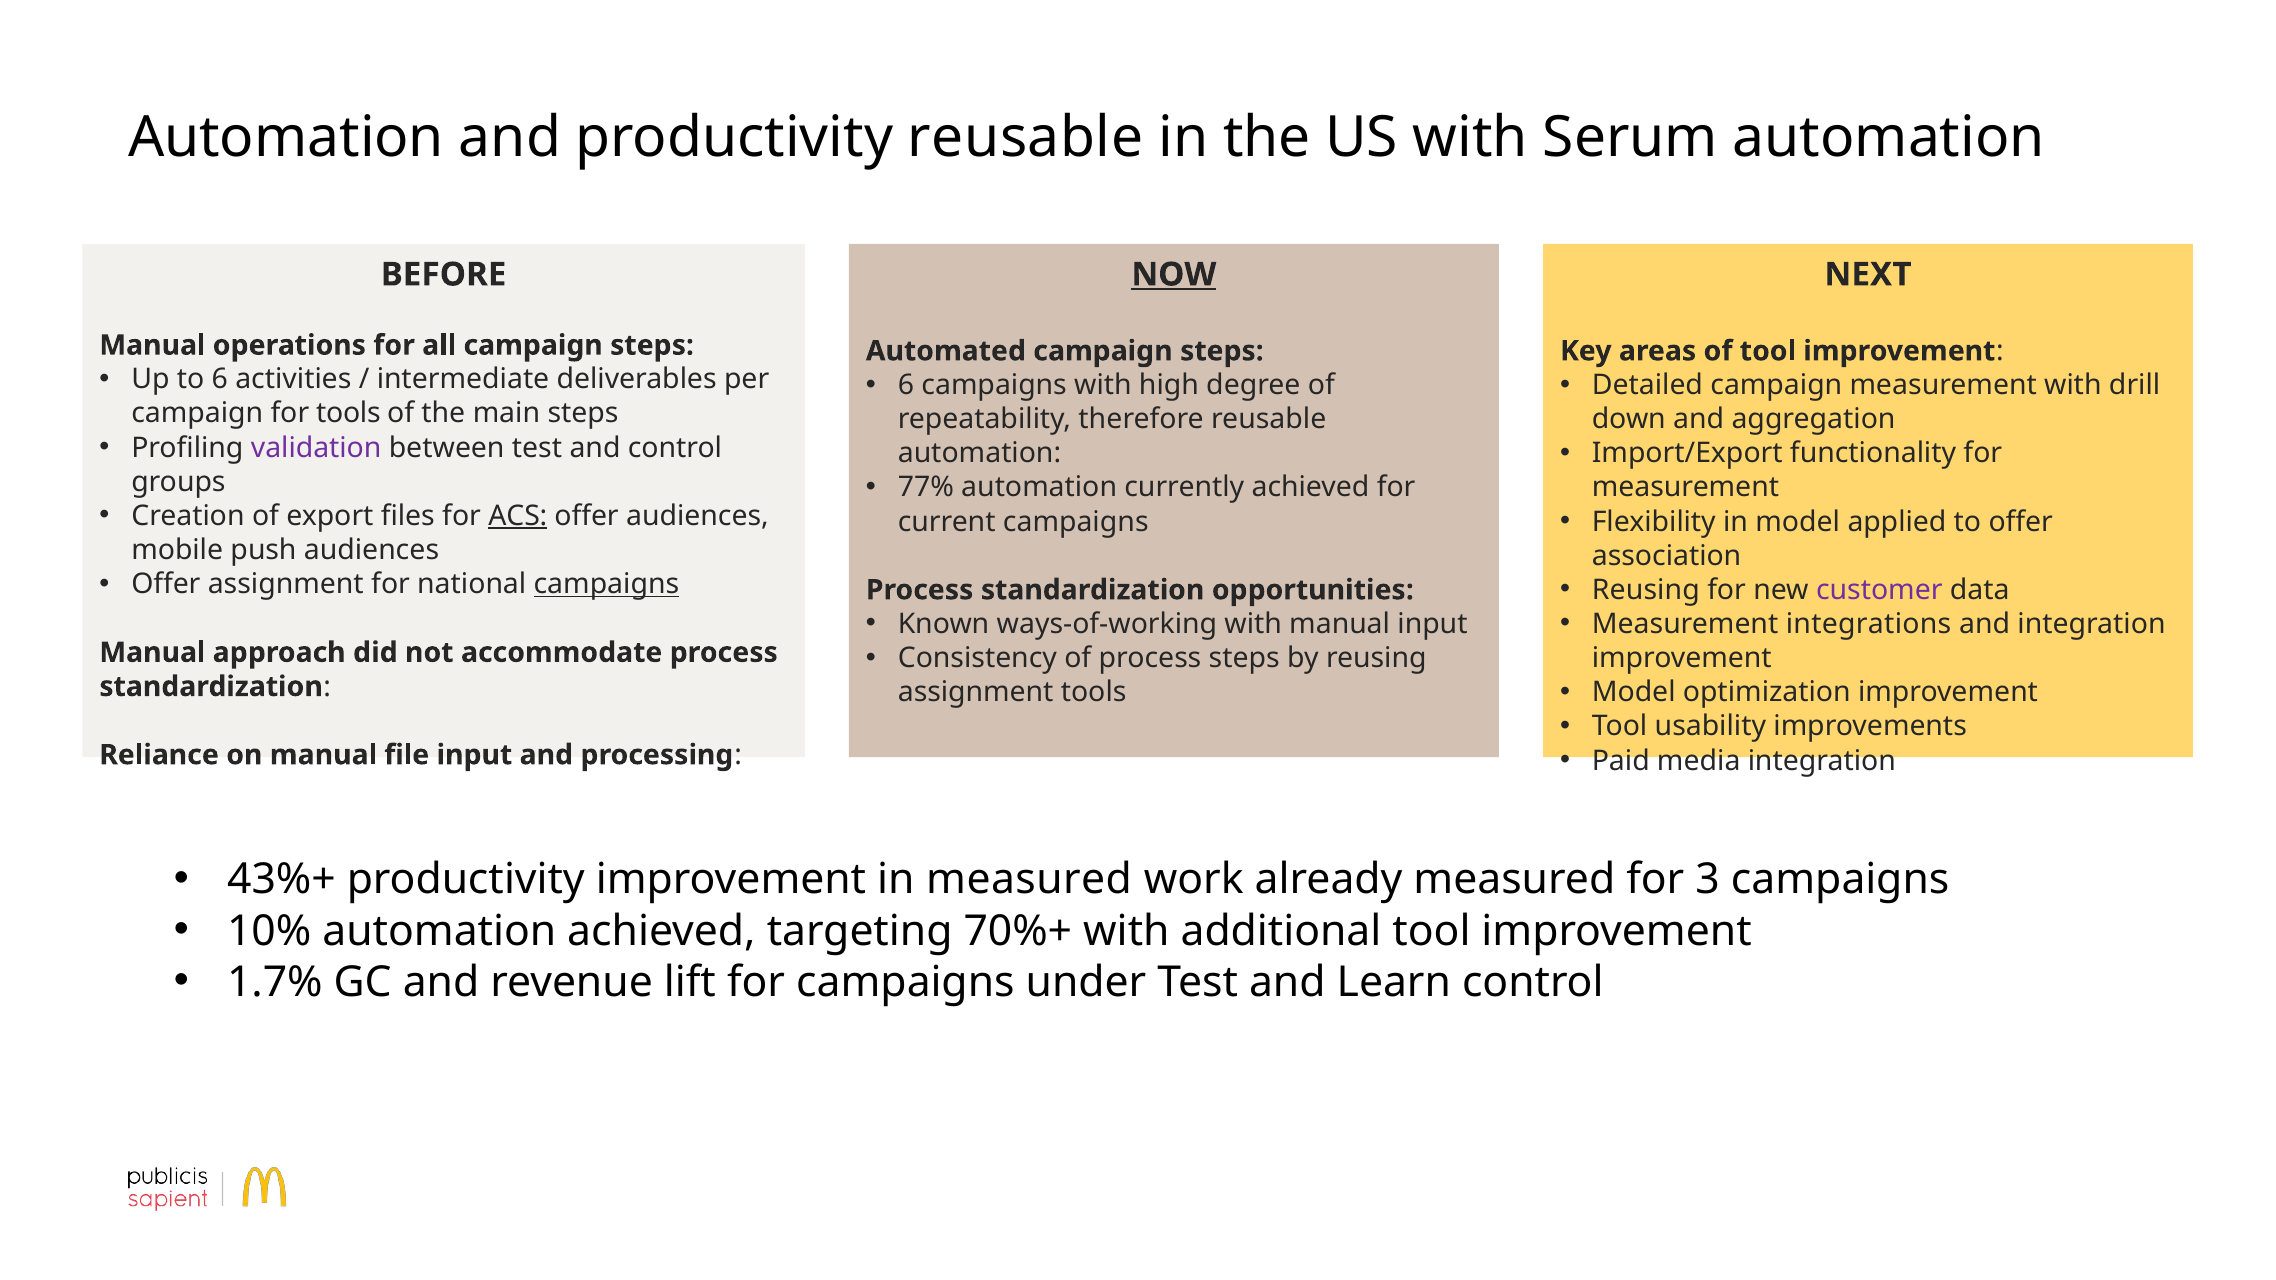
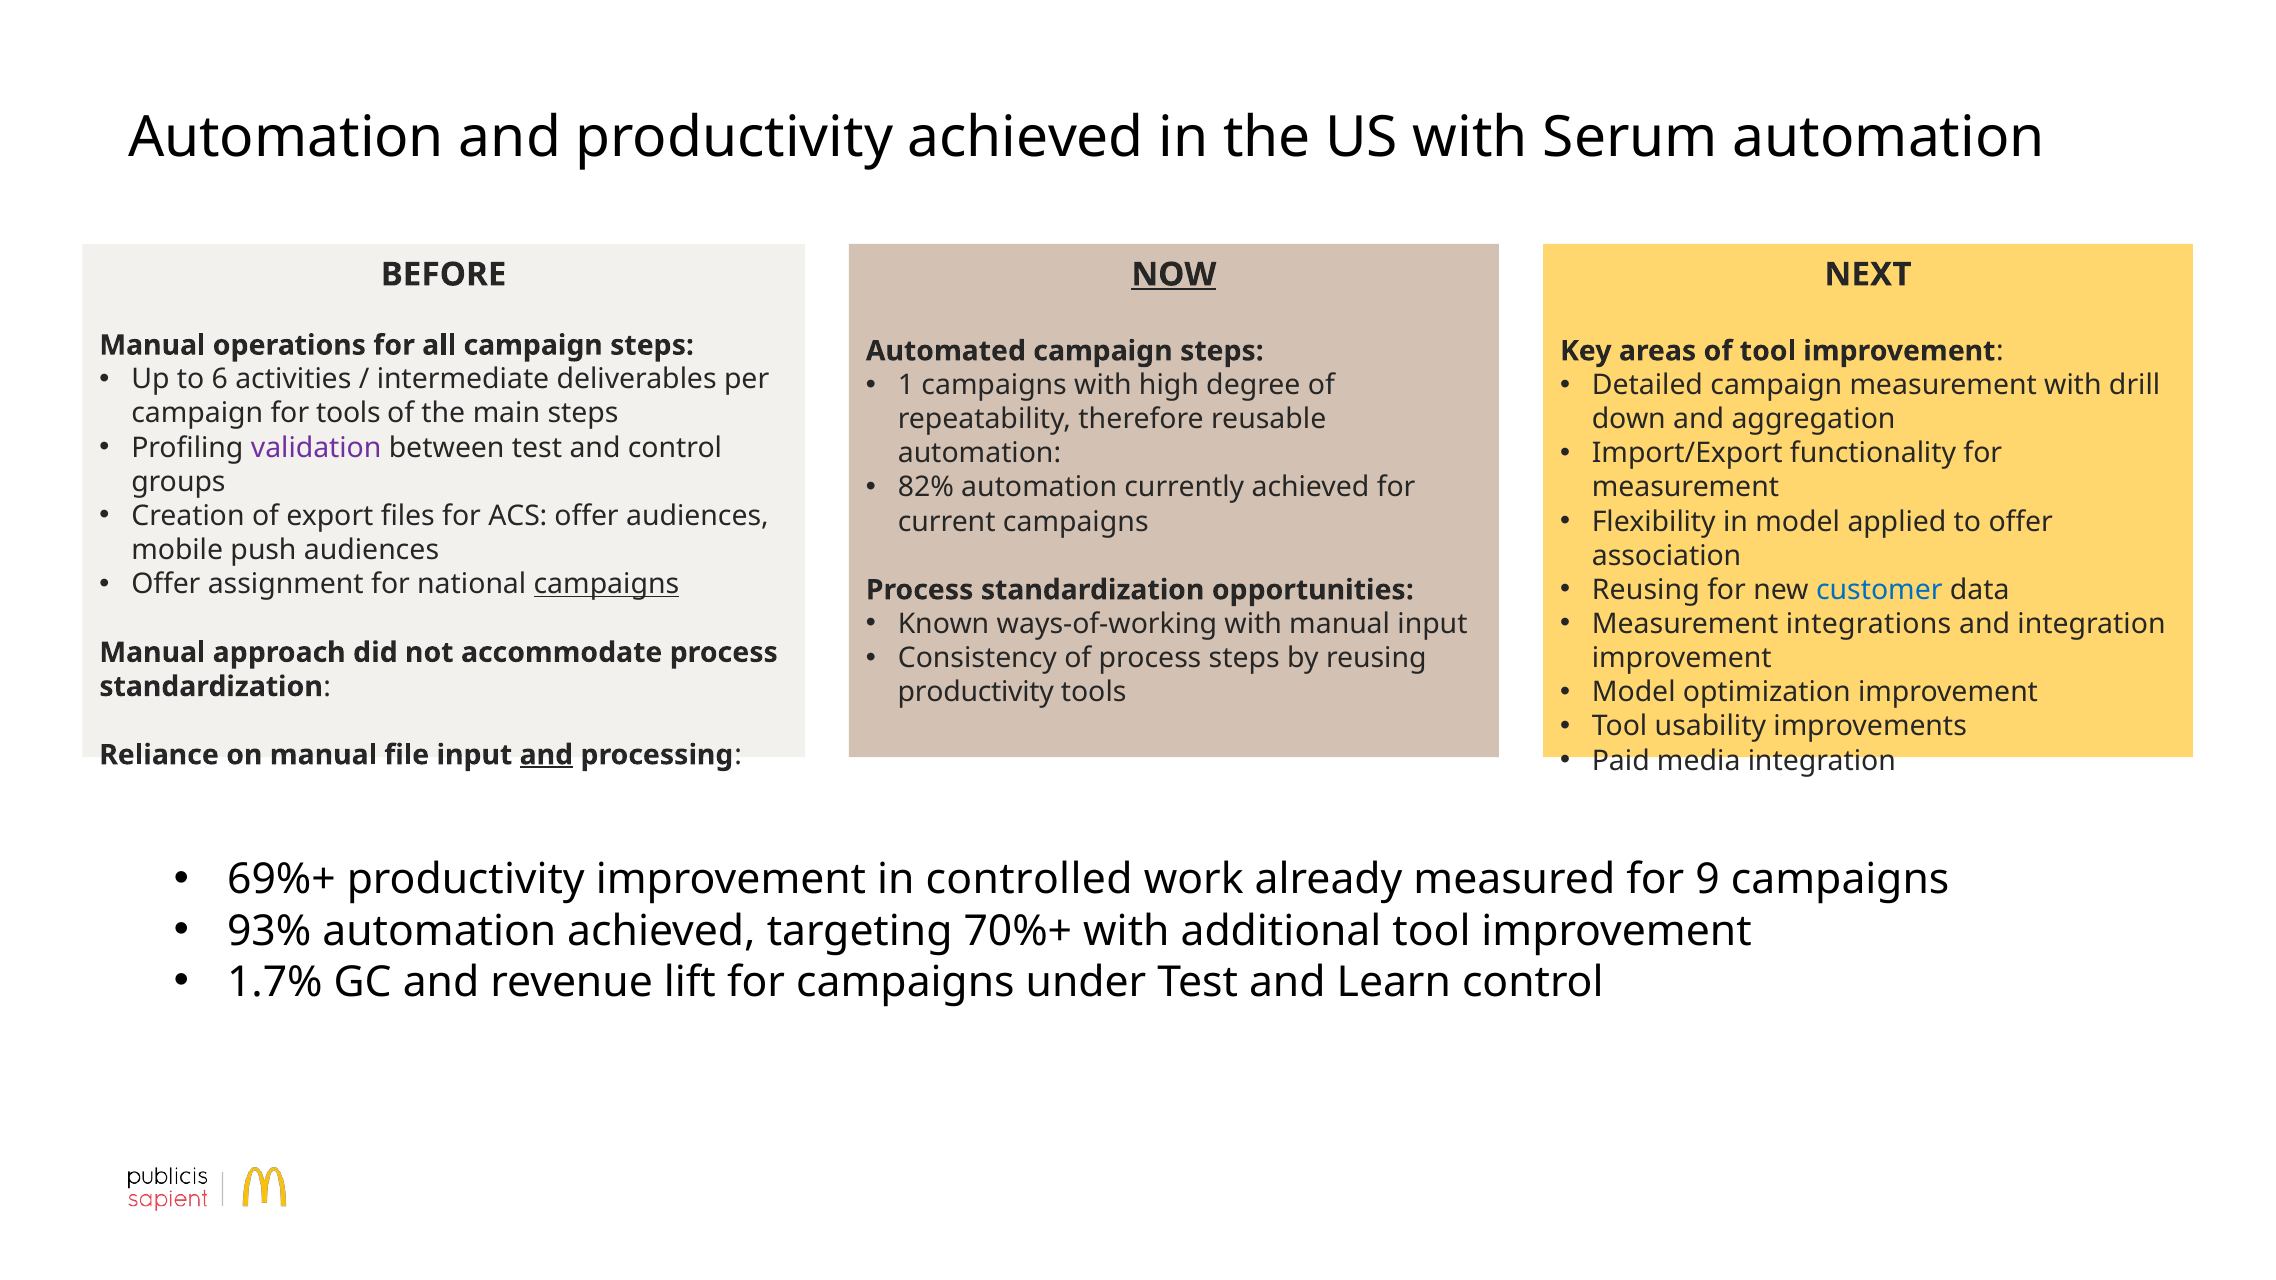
productivity reusable: reusable -> achieved
6 at (906, 385): 6 -> 1
77%: 77% -> 82%
ACS underline: present -> none
customer colour: purple -> blue
assignment at (976, 692): assignment -> productivity
and at (546, 755) underline: none -> present
43%+: 43%+ -> 69%+
in measured: measured -> controlled
3: 3 -> 9
10%: 10% -> 93%
